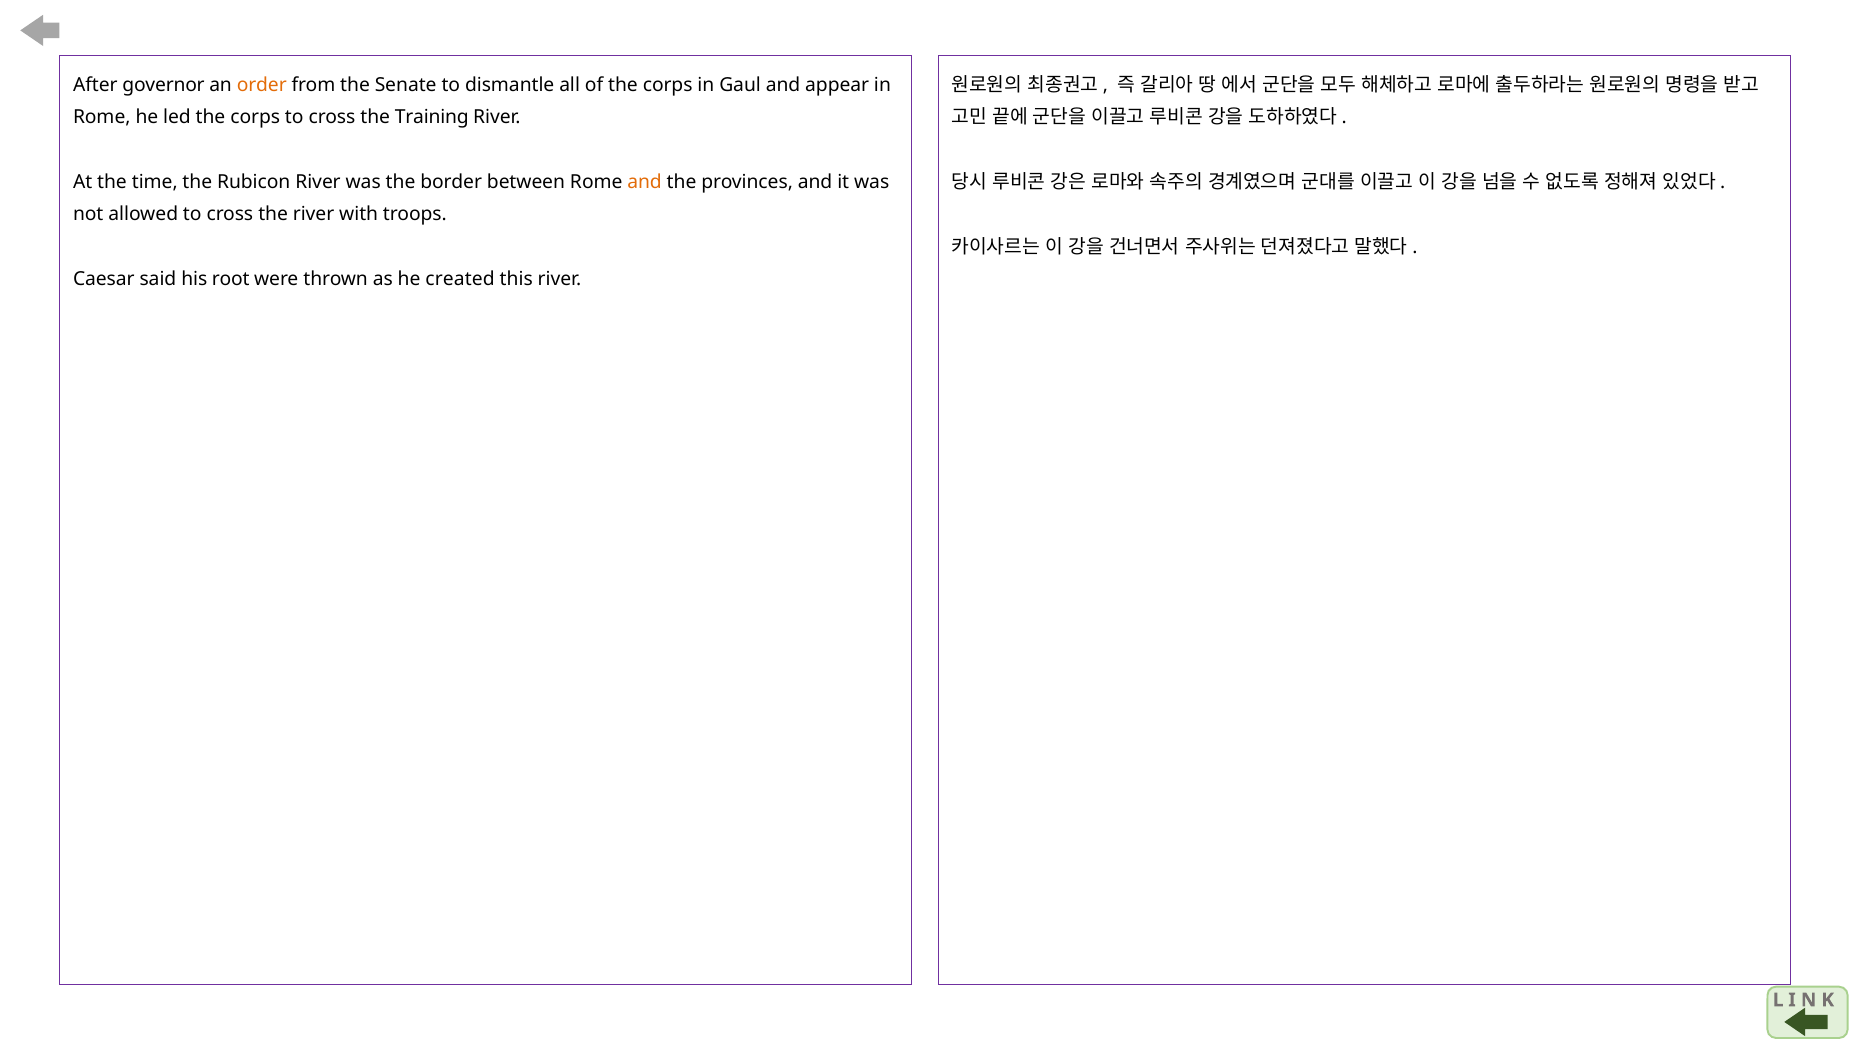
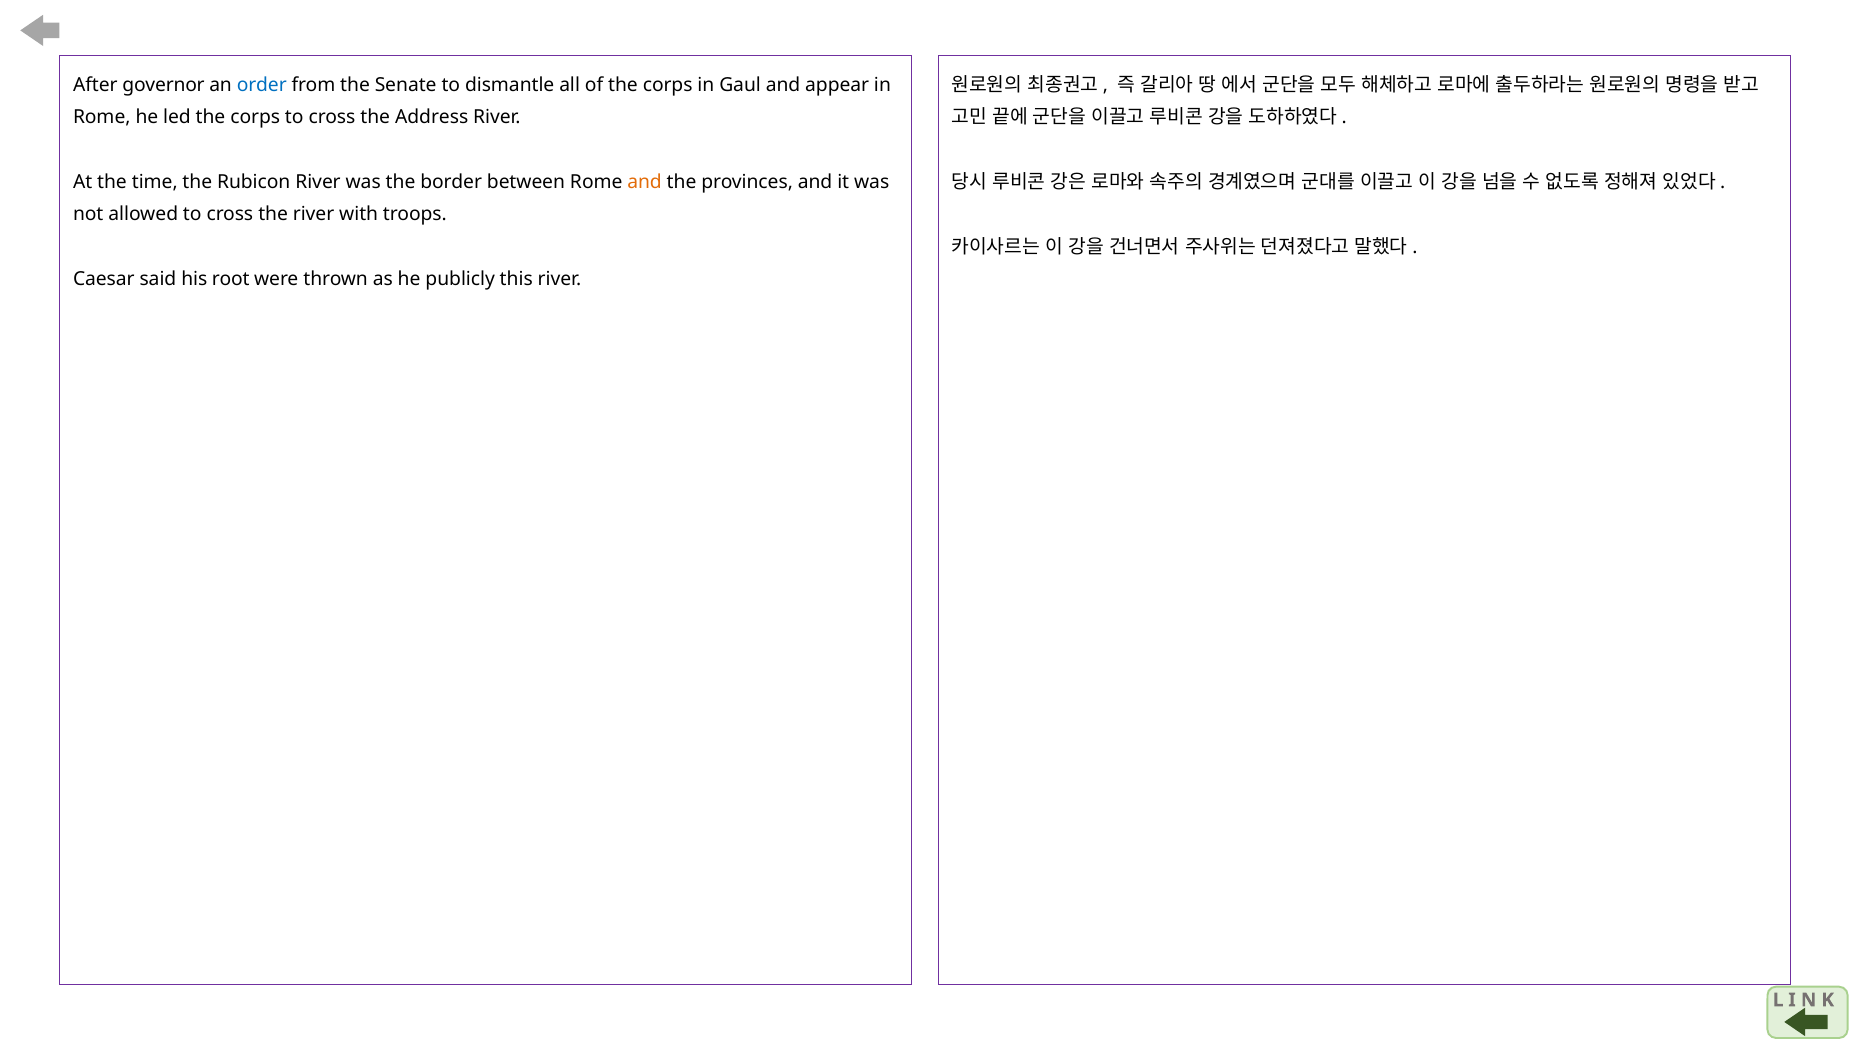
order colour: orange -> blue
Training: Training -> Address
created: created -> publicly
